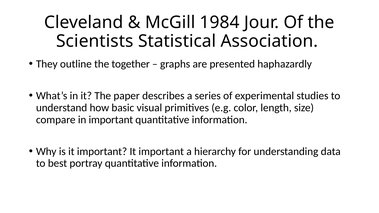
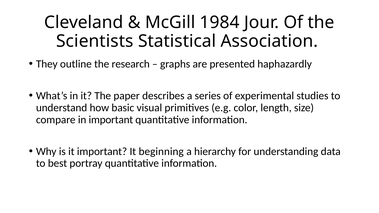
together: together -> research
important It important: important -> beginning
